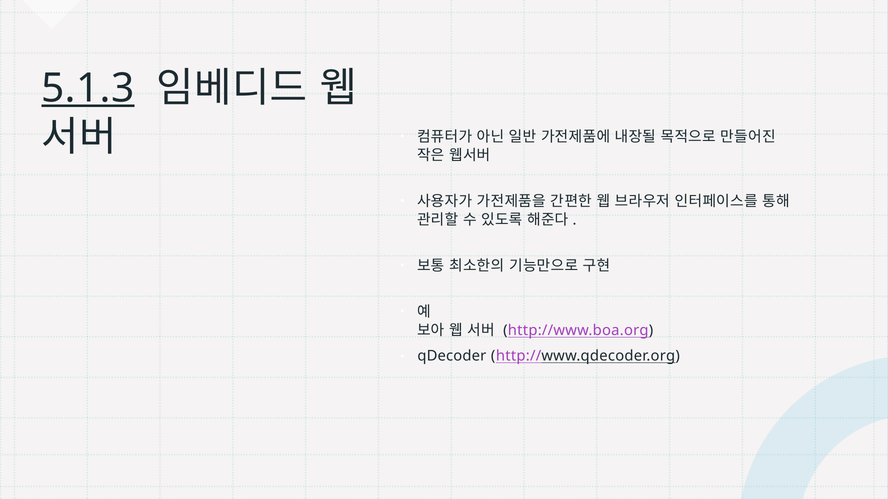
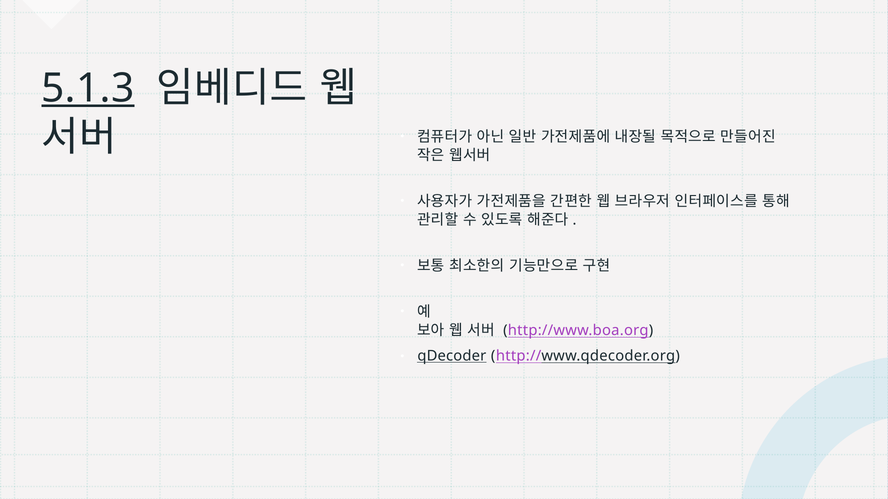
qDecoder underline: none -> present
